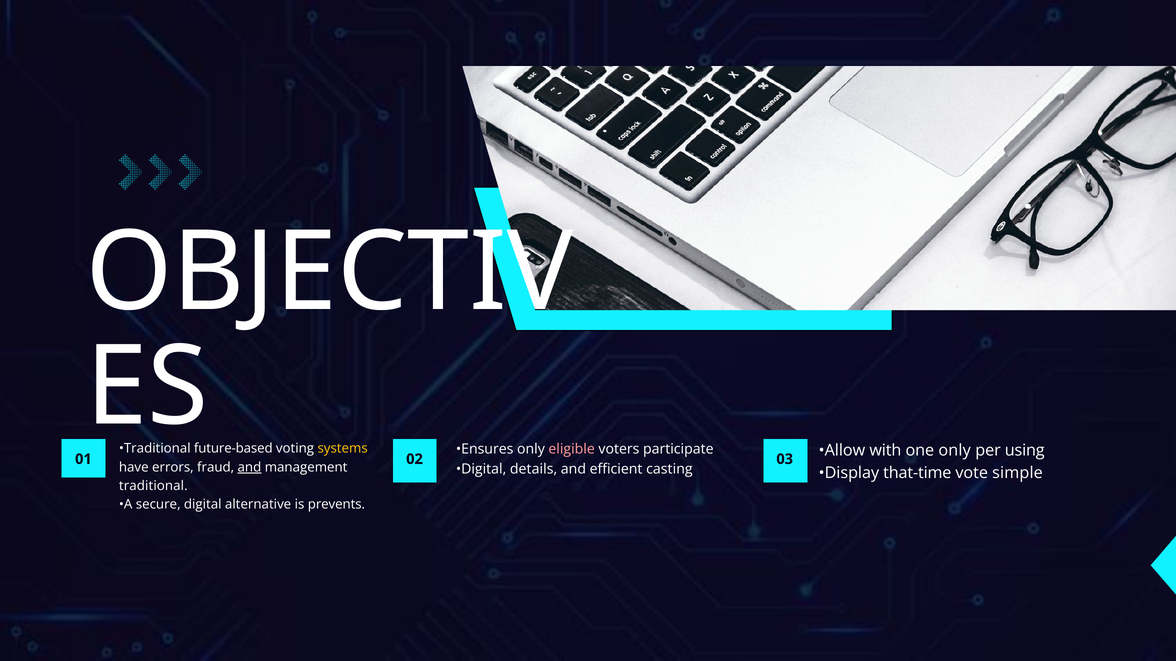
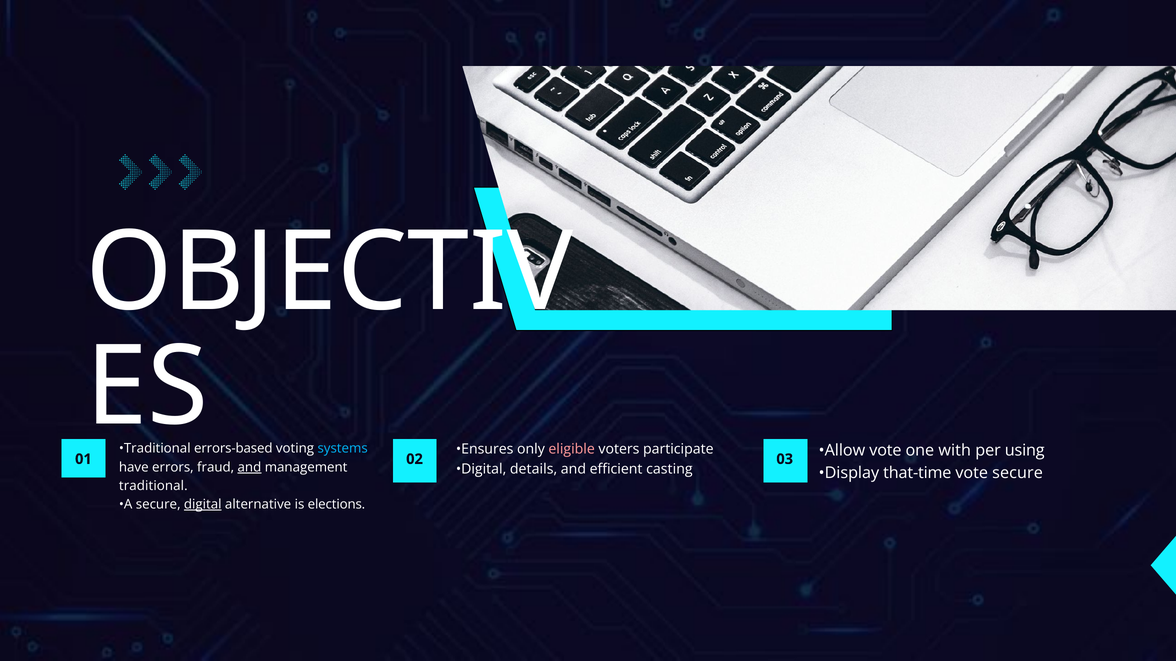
future-based: future-based -> errors-based
systems colour: yellow -> light blue
Allow with: with -> vote
one only: only -> with
vote simple: simple -> secure
digital at (203, 505) underline: none -> present
prevents: prevents -> elections
